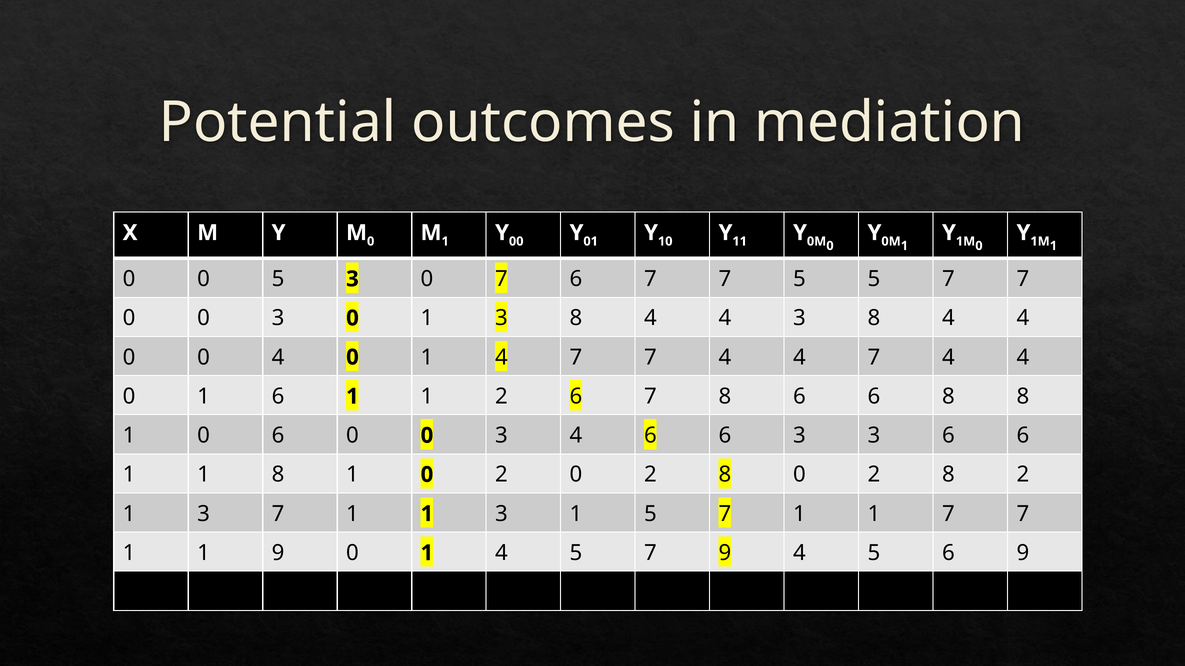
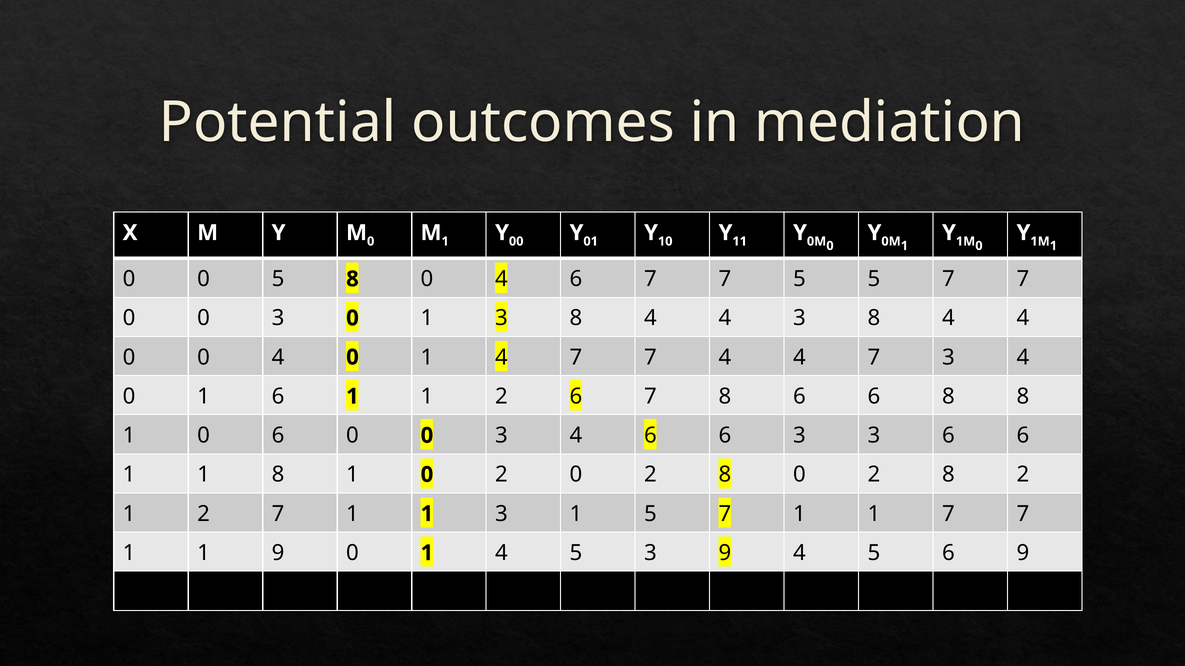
5 3: 3 -> 8
7 at (501, 279): 7 -> 4
4 7 4: 4 -> 3
3 at (203, 514): 3 -> 2
4 5 7: 7 -> 3
